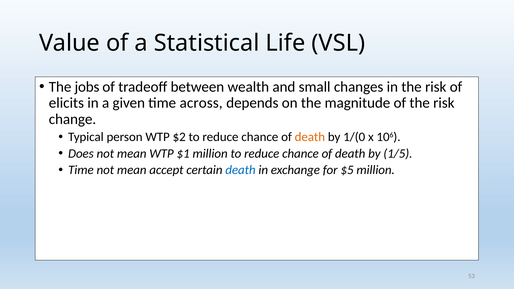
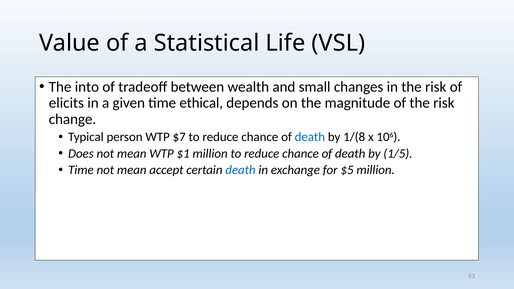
jobs: jobs -> into
across: across -> ethical
$2: $2 -> $7
death at (310, 137) colour: orange -> blue
1/(0: 1/(0 -> 1/(8
